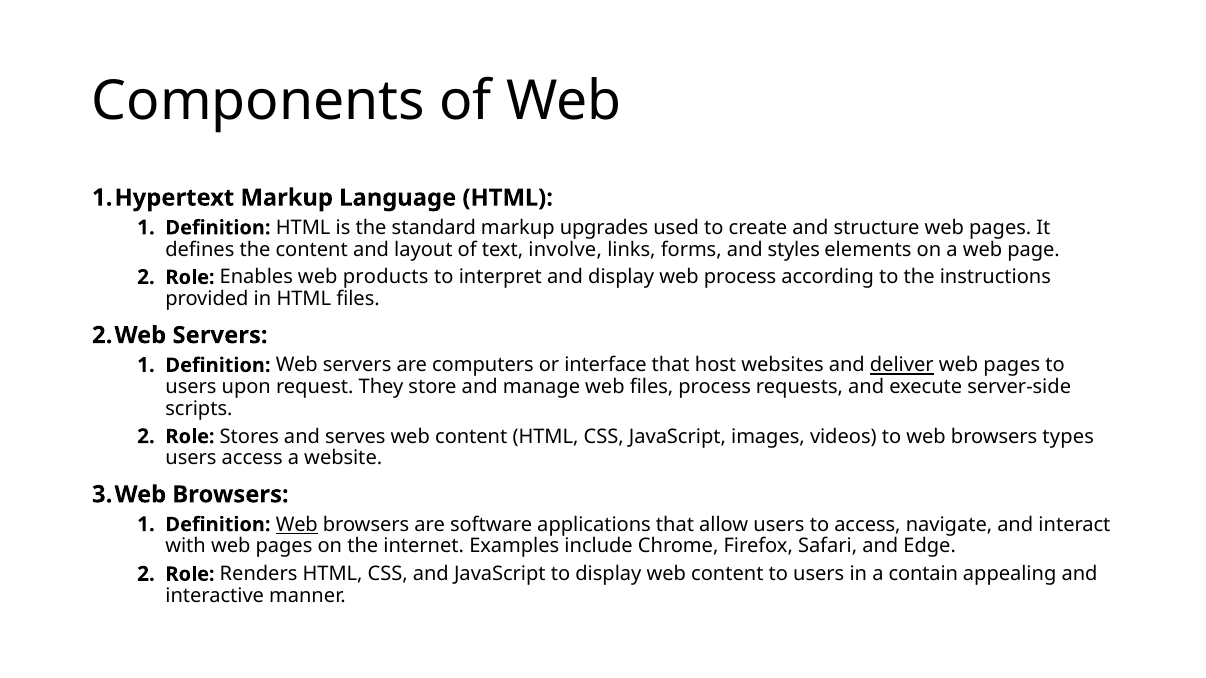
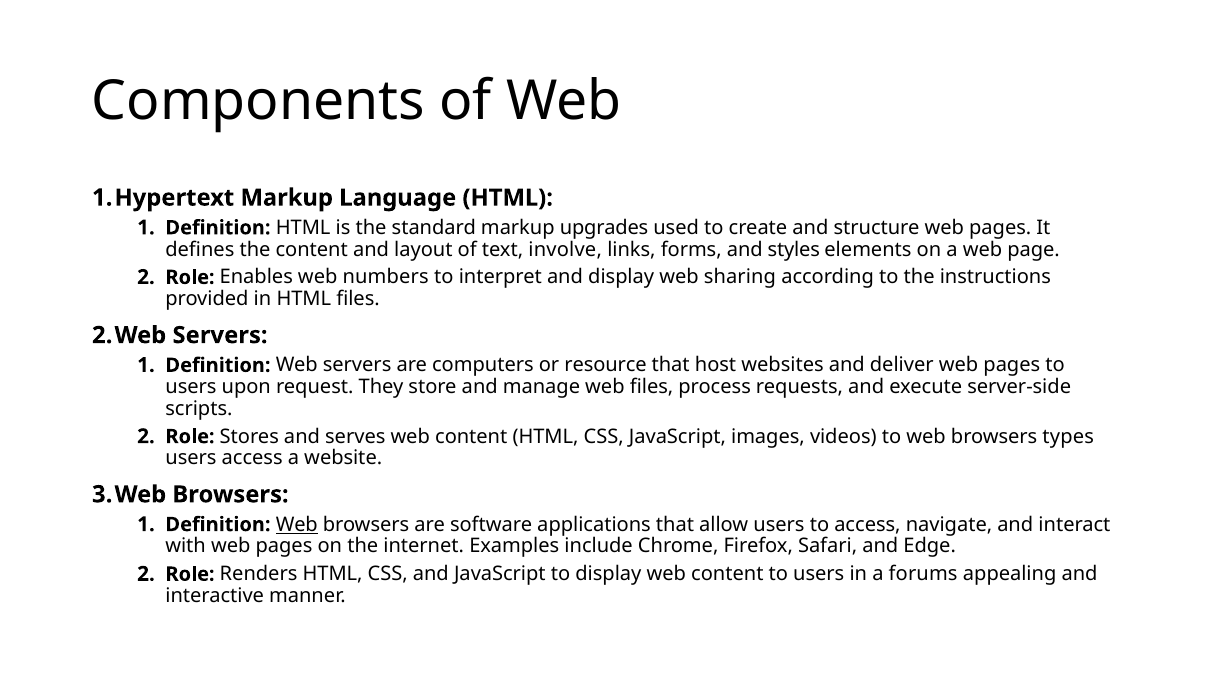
products: products -> numbers
web process: process -> sharing
interface: interface -> resource
deliver underline: present -> none
contain: contain -> forums
